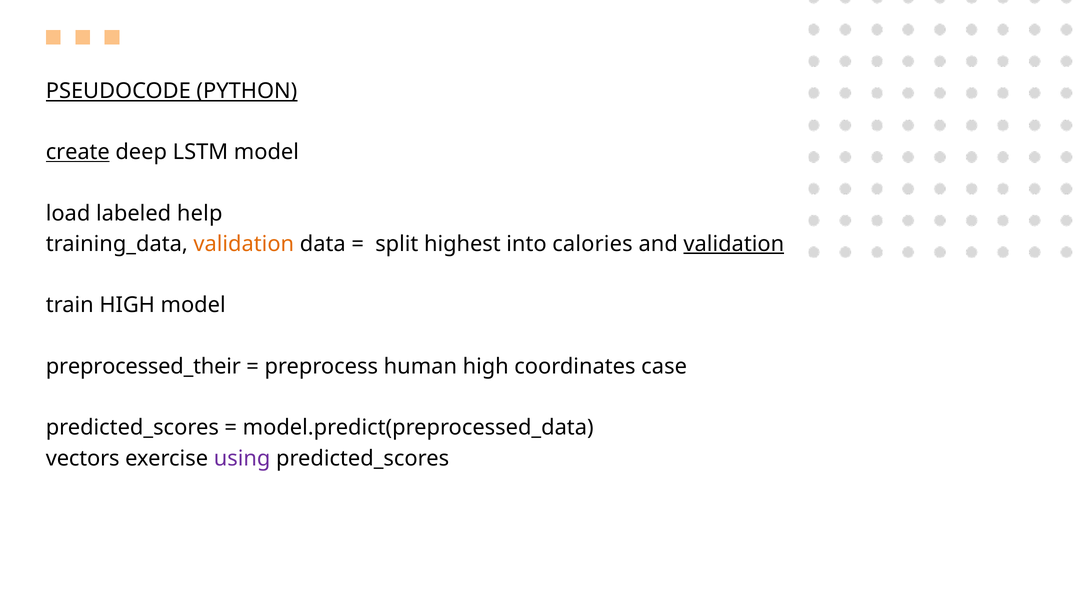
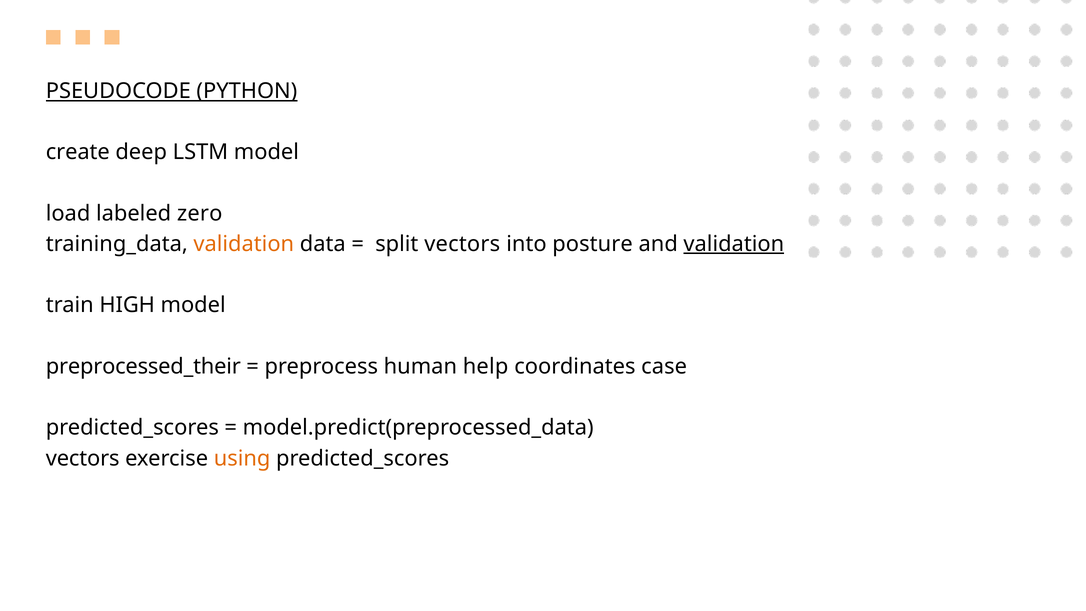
create underline: present -> none
help: help -> zero
split highest: highest -> vectors
calories: calories -> posture
human high: high -> help
using colour: purple -> orange
